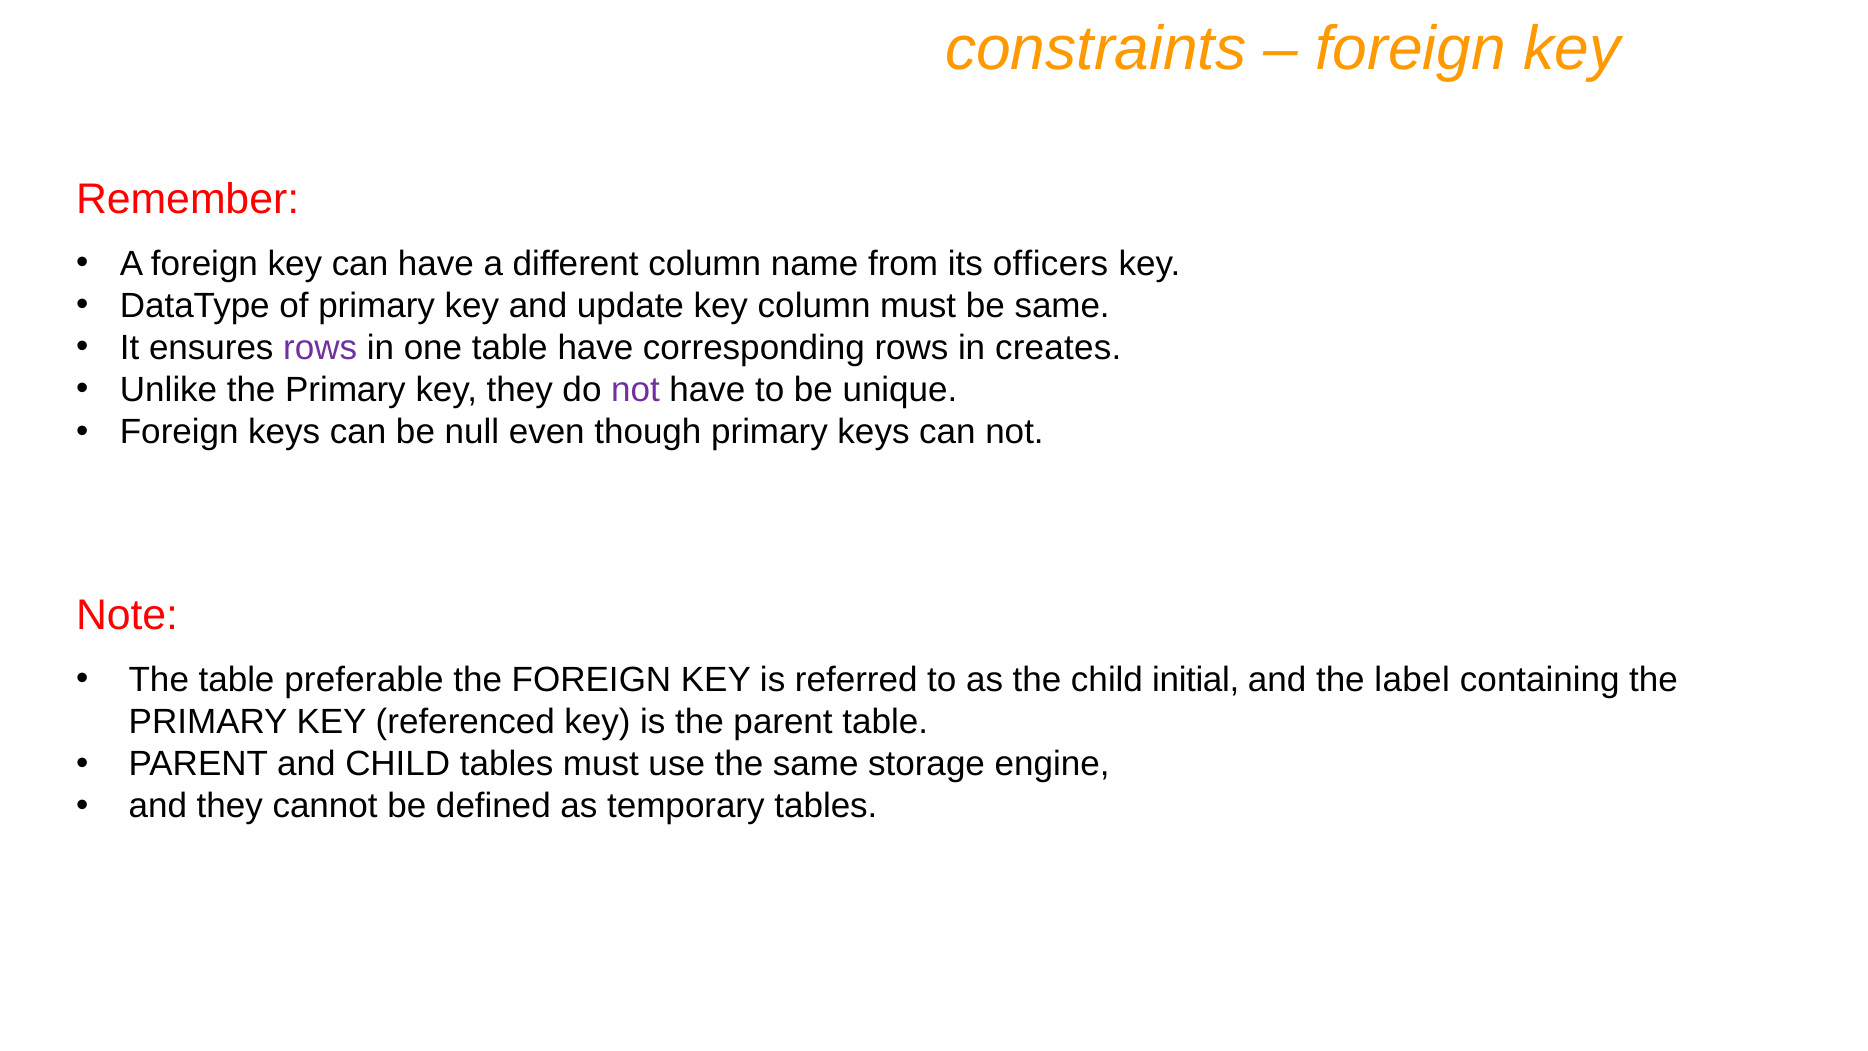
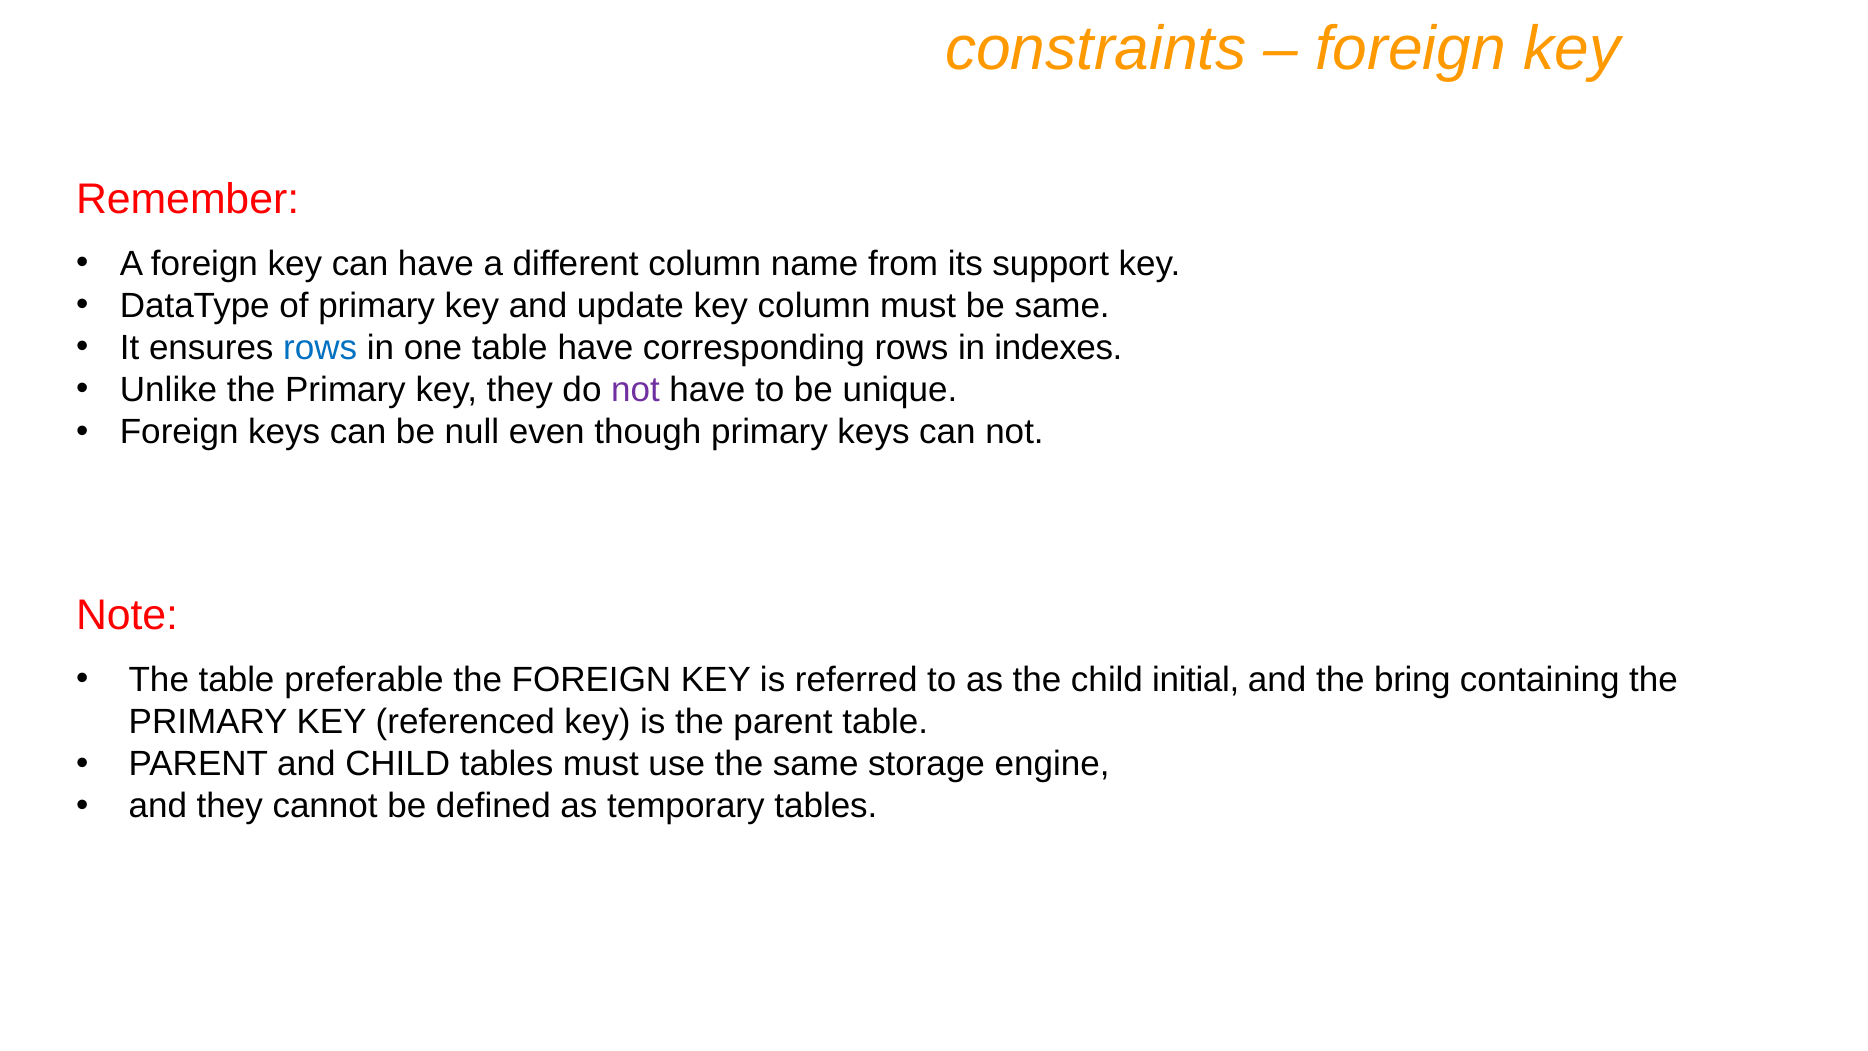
officers: officers -> support
rows at (320, 348) colour: purple -> blue
creates: creates -> indexes
label: label -> bring
